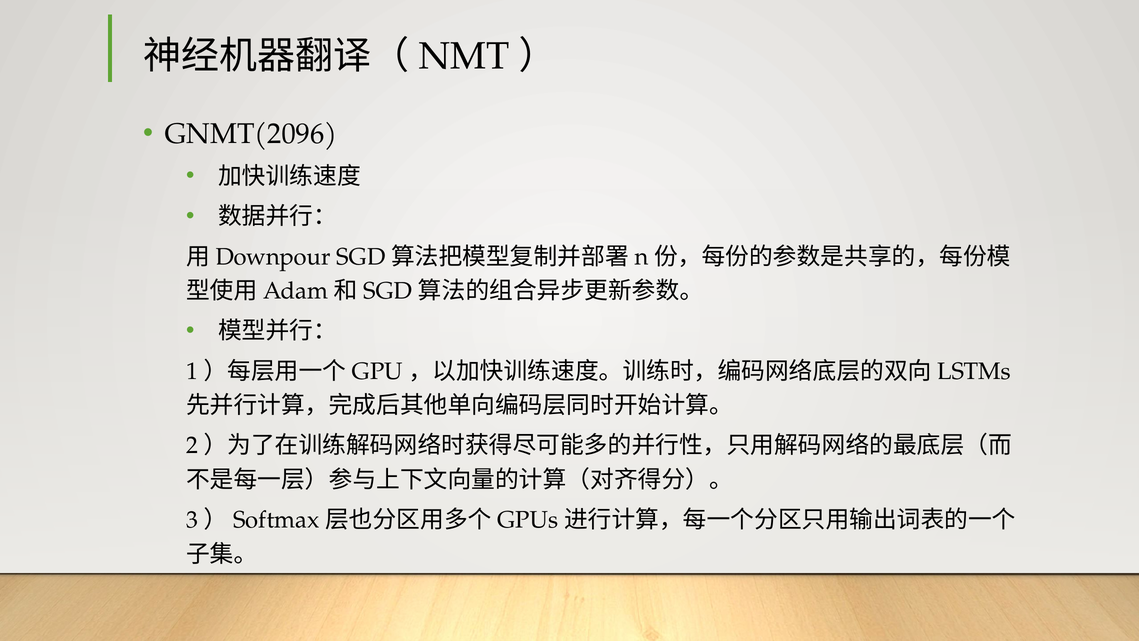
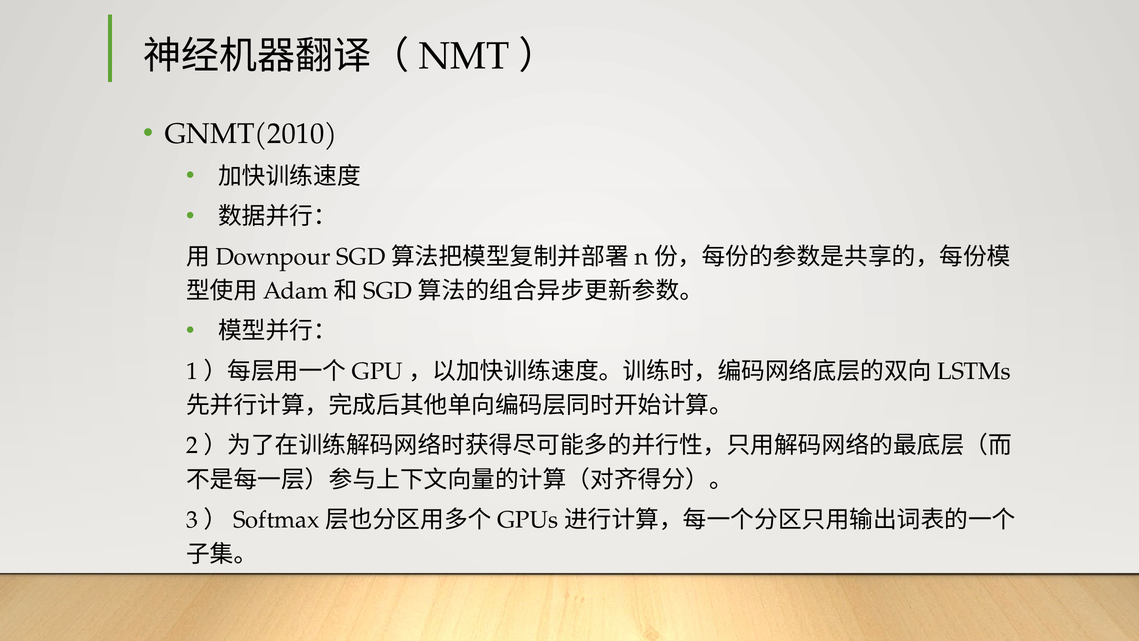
GNMT(2096: GNMT(2096 -> GNMT(2010
